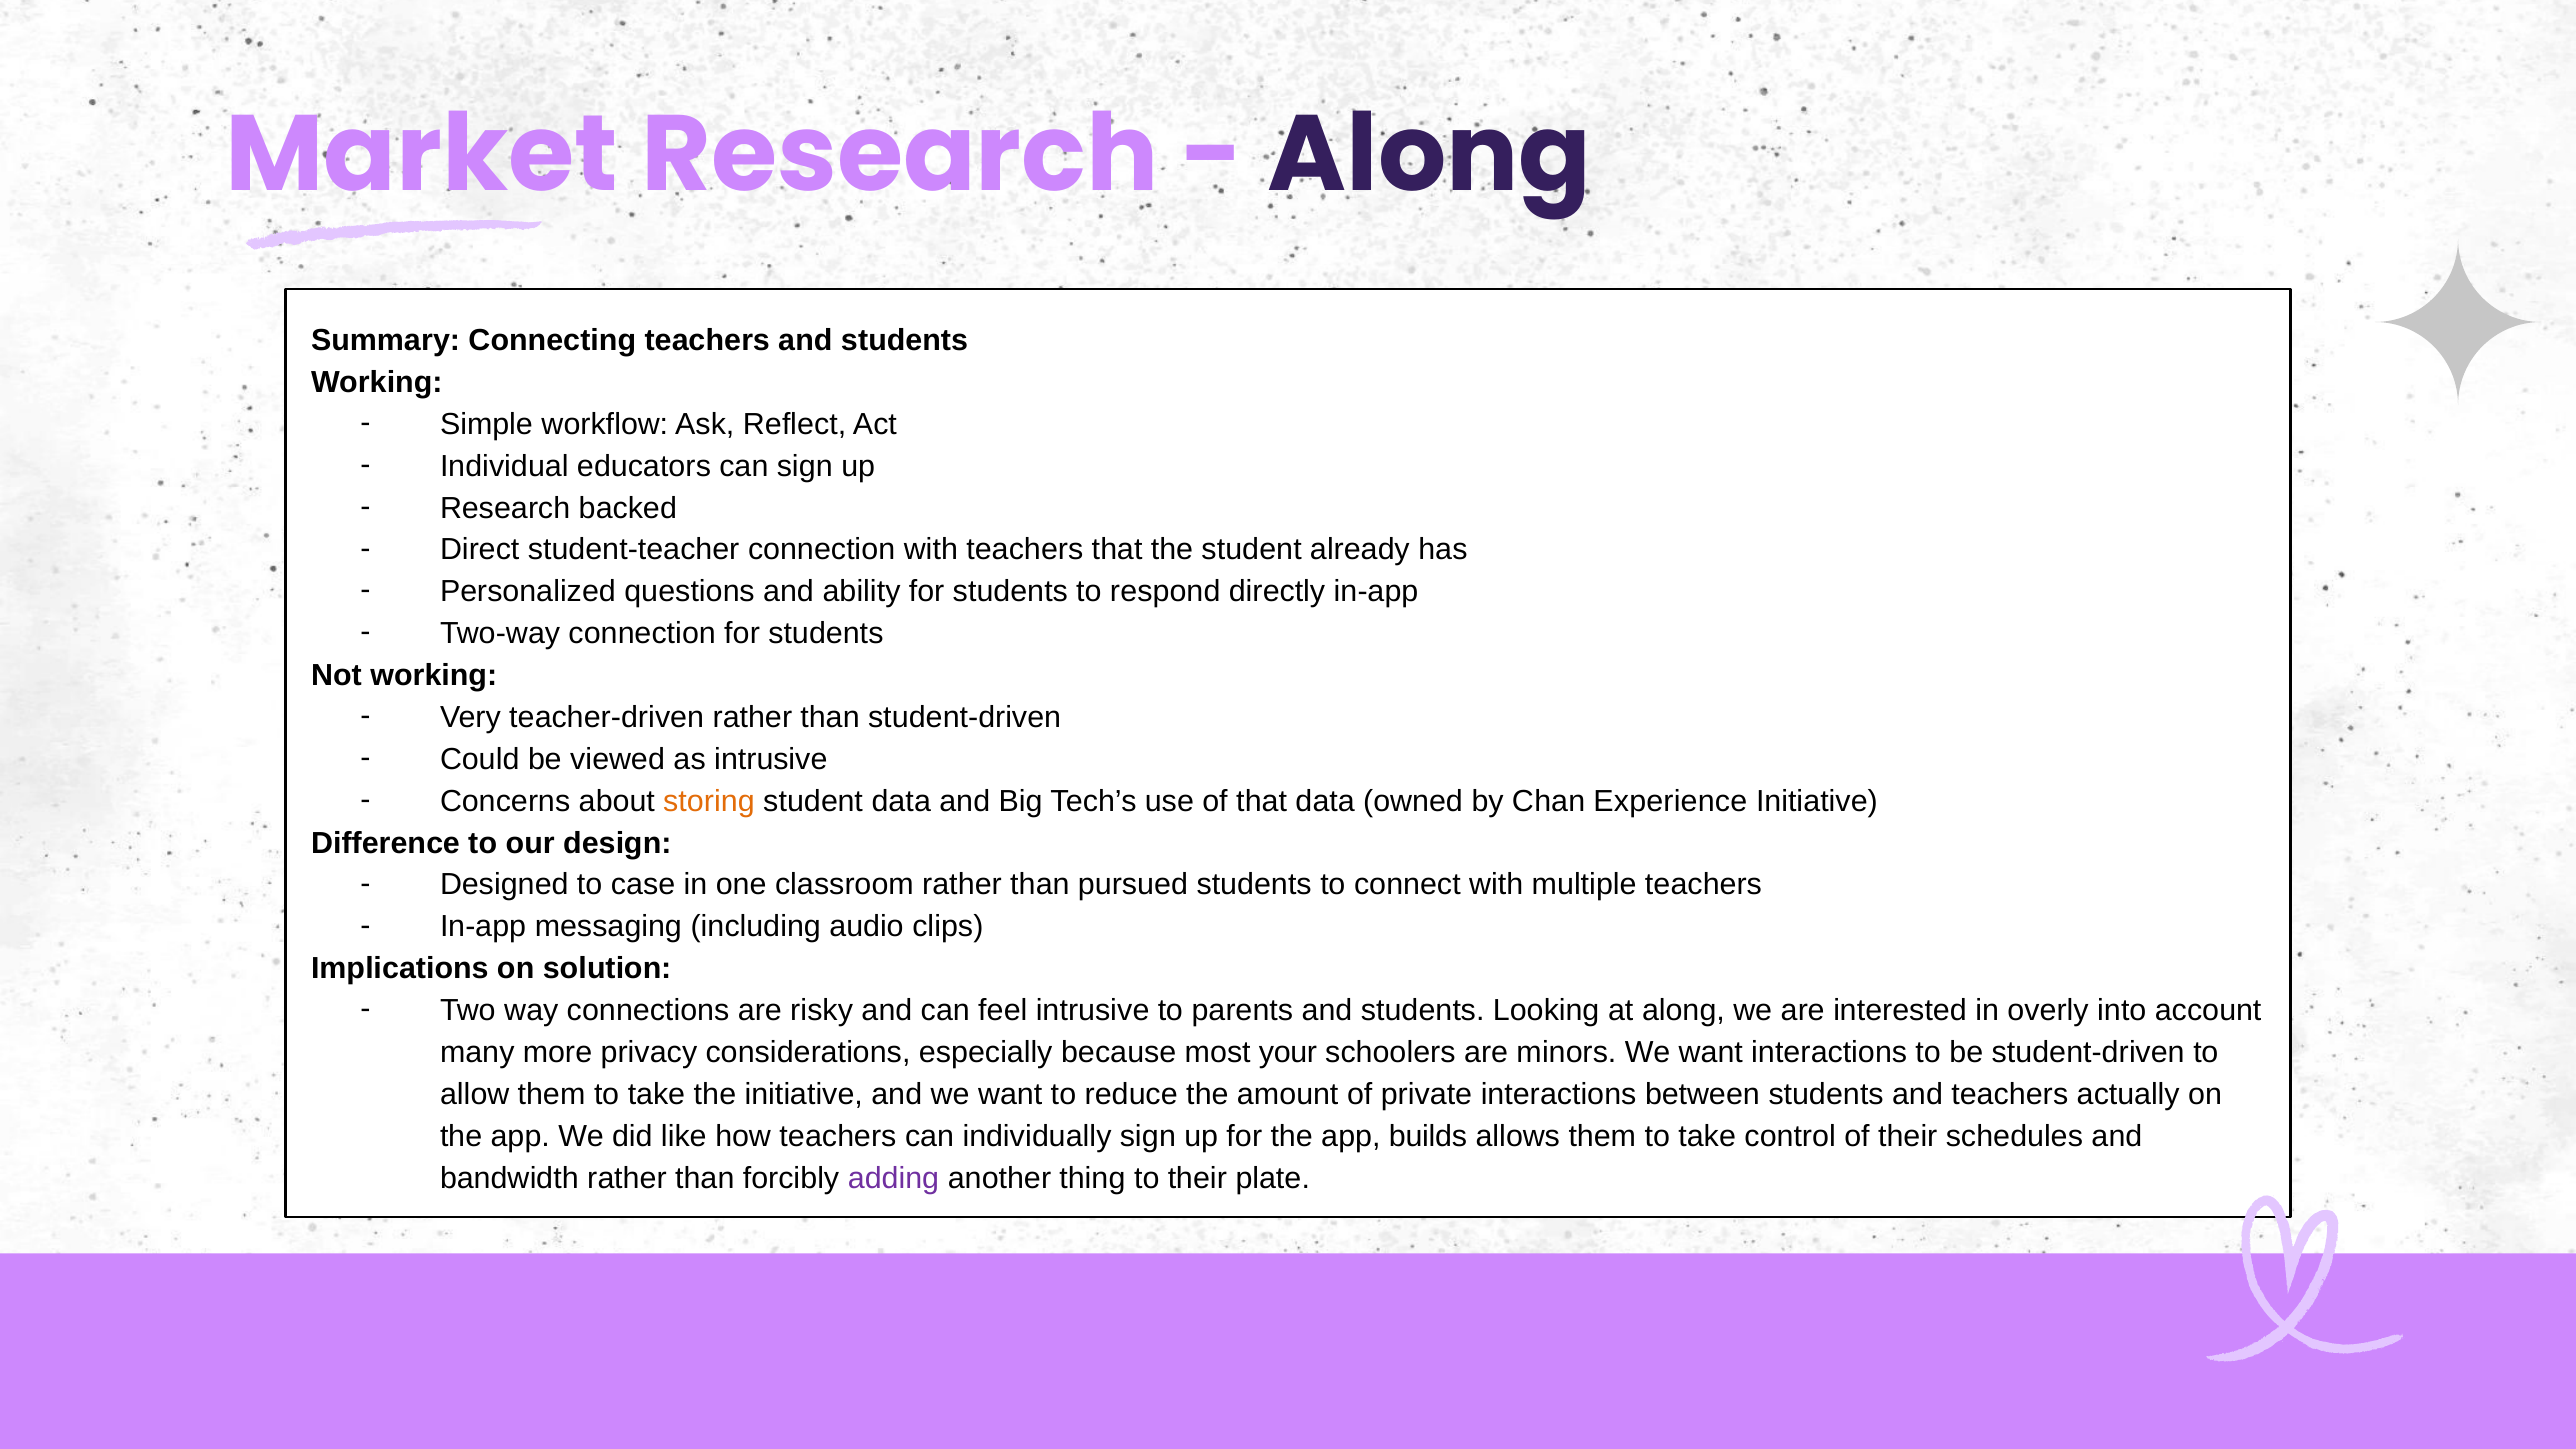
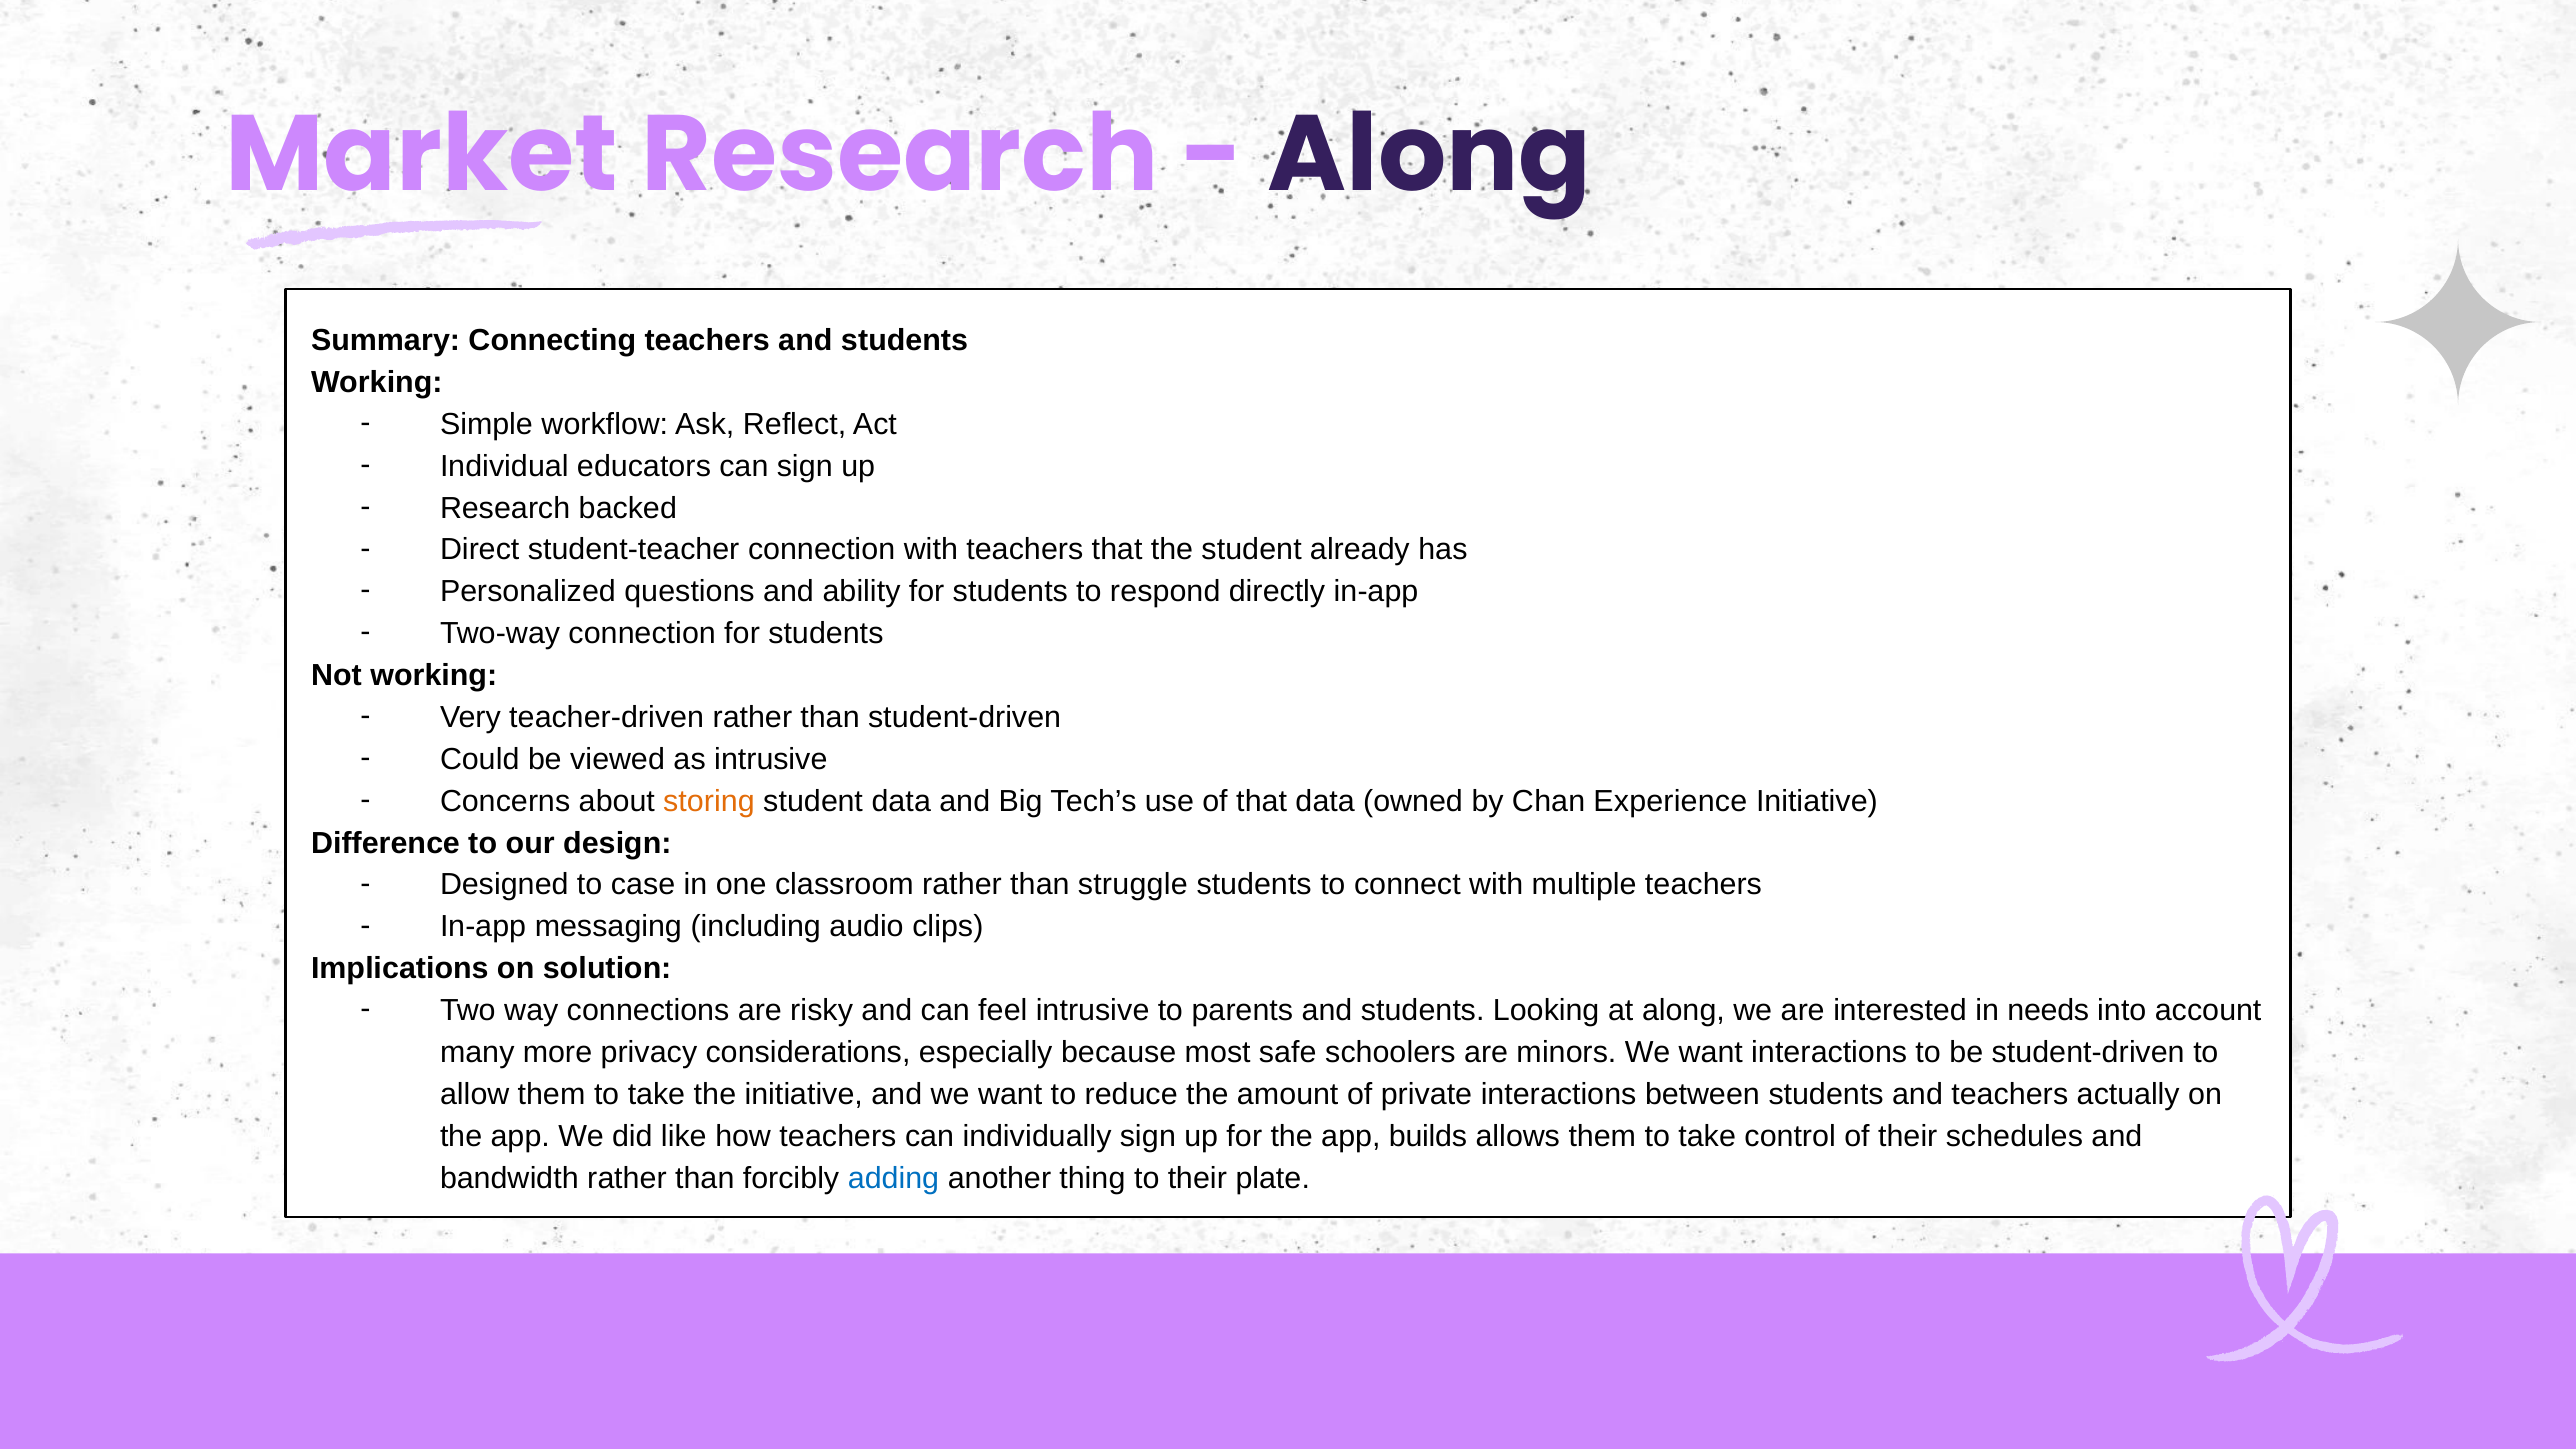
pursued: pursued -> struggle
overly: overly -> needs
your: your -> safe
adding colour: purple -> blue
